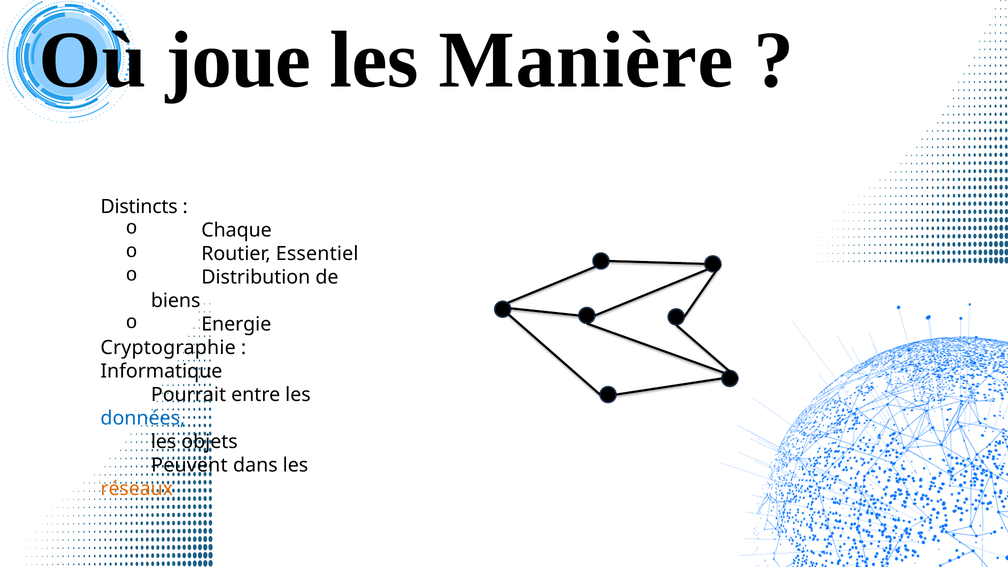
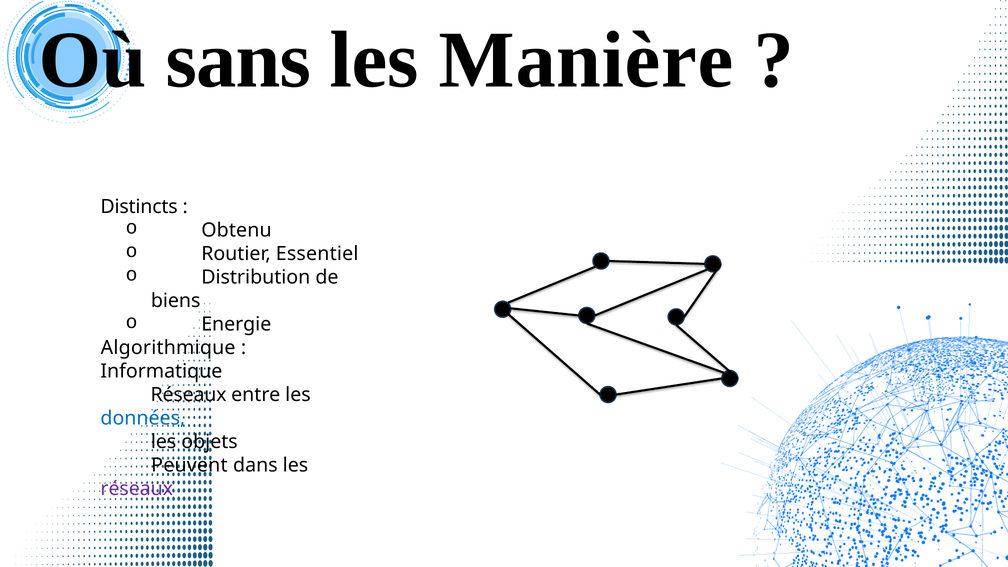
joue: joue -> sans
Chaque: Chaque -> Obtenu
Cryptographie: Cryptographie -> Algorithmique
Pourrait at (188, 395): Pourrait -> Réseaux
réseaux at (137, 489) colour: orange -> purple
